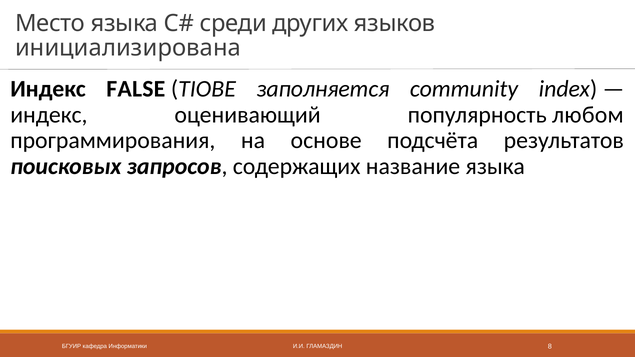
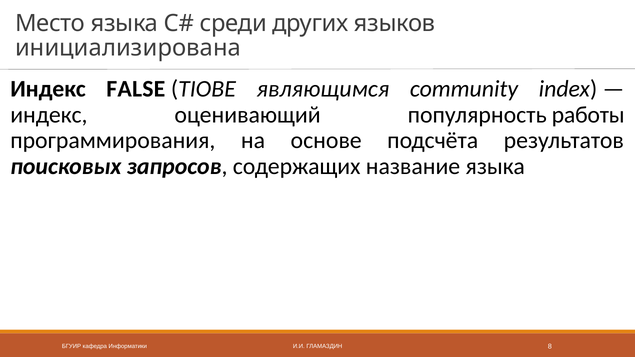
заполняется: заполняется -> являющимся
любом: любом -> работы
